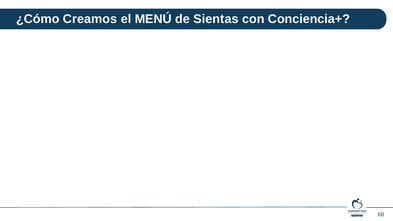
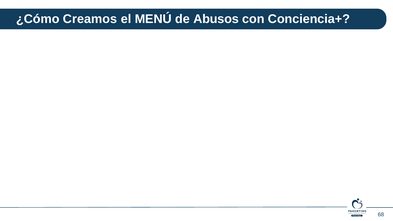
Sientas: Sientas -> Abusos
